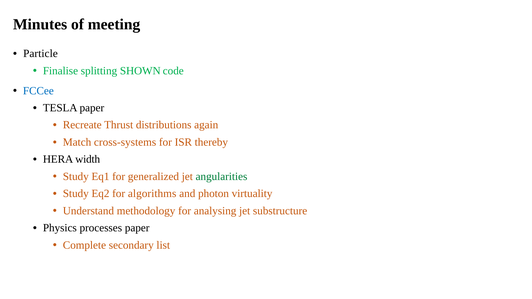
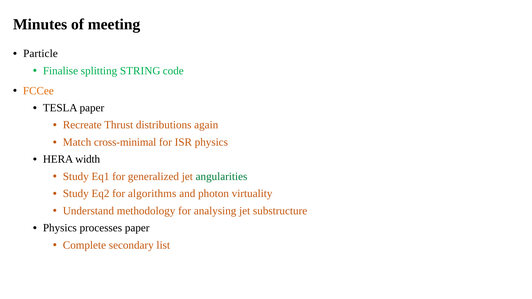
SHOWN: SHOWN -> STRING
FCCee colour: blue -> orange
cross-systems: cross-systems -> cross-minimal
ISR thereby: thereby -> physics
